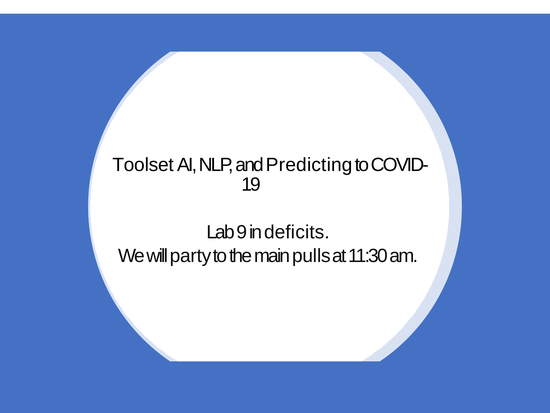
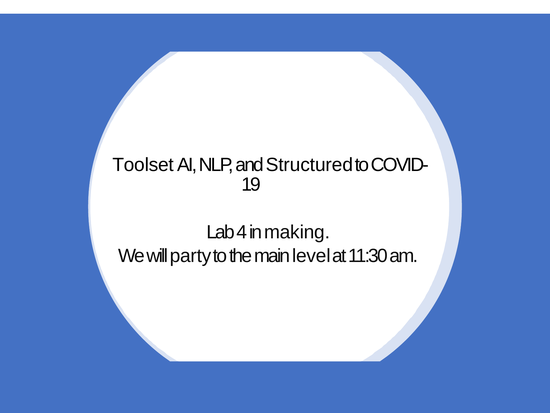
Predicting: Predicting -> Structured
9: 9 -> 4
deficits: deficits -> making
pulls: pulls -> level
